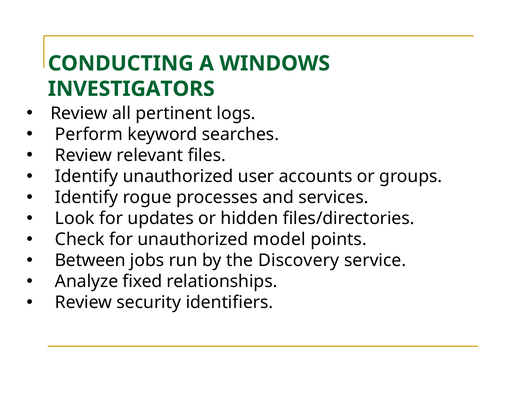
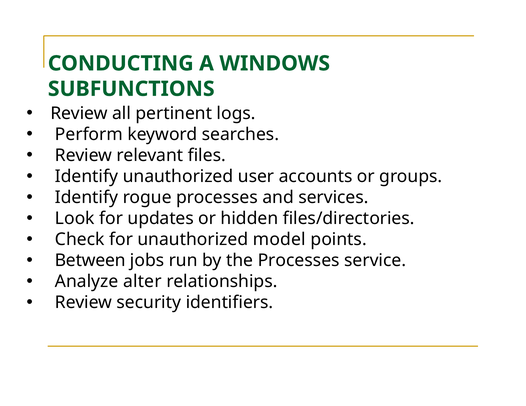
INVESTIGATORS: INVESTIGATORS -> SUBFUNCTIONS
the Discovery: Discovery -> Processes
fixed: fixed -> alter
